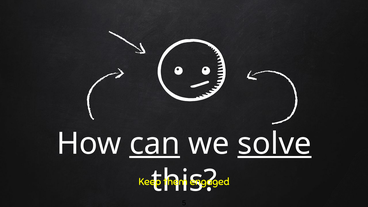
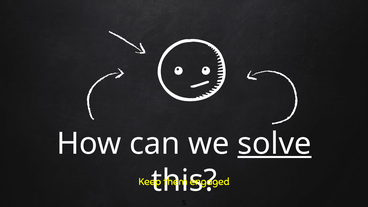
can underline: present -> none
